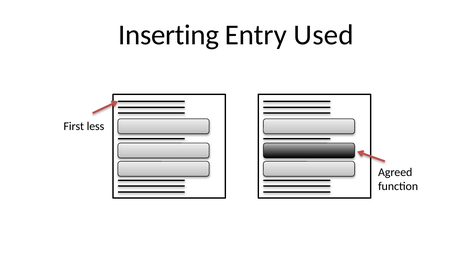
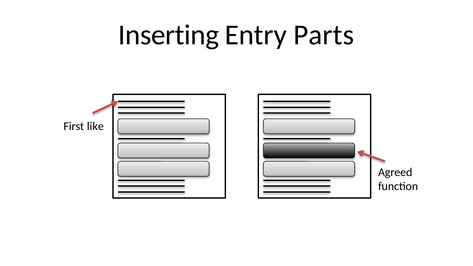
Used: Used -> Parts
less: less -> like
